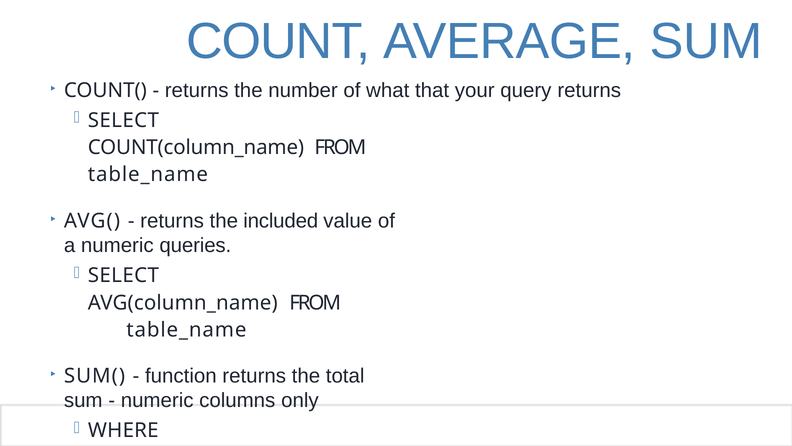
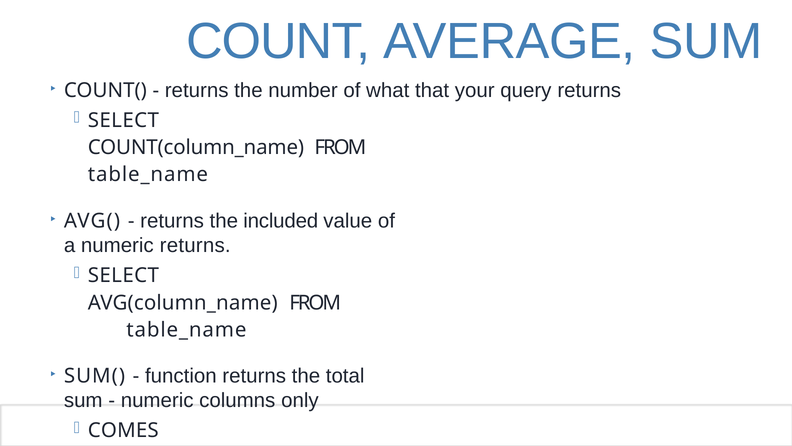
numeric queries: queries -> returns
WHERE: WHERE -> COMES
